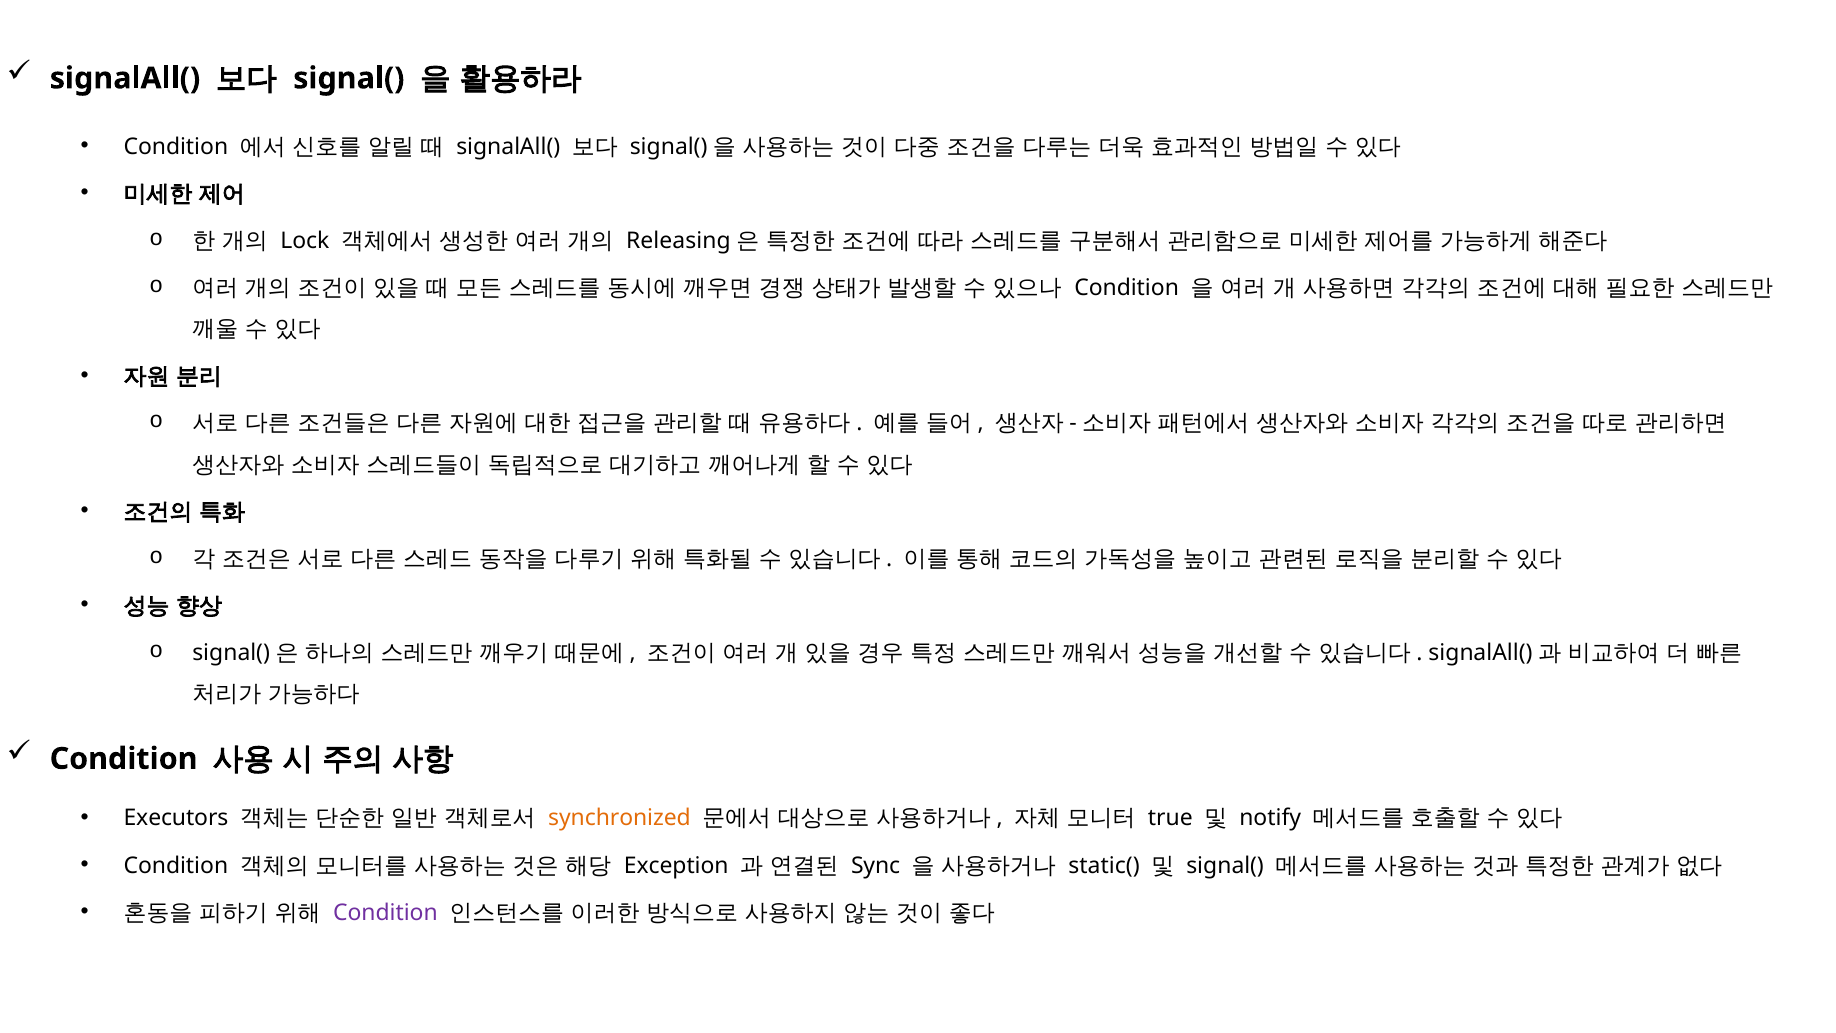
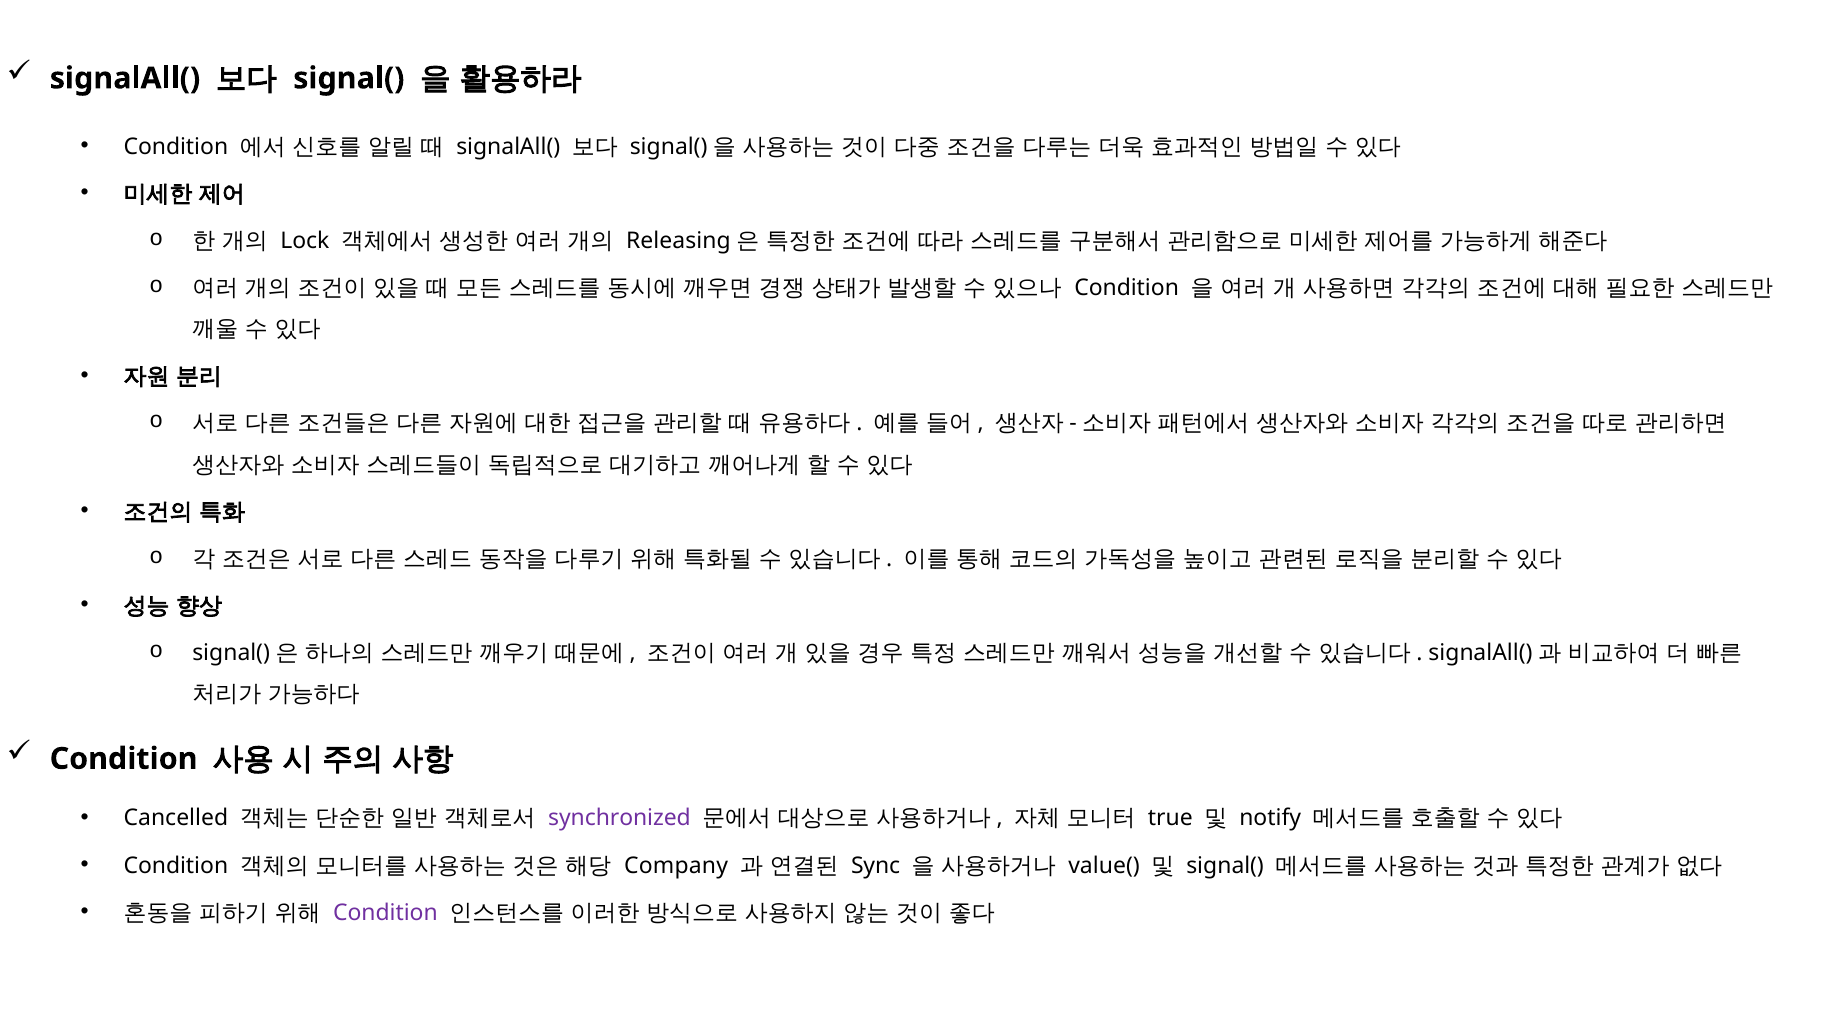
Executors: Executors -> Cancelled
synchronized colour: orange -> purple
Exception: Exception -> Company
static(: static( -> value(
